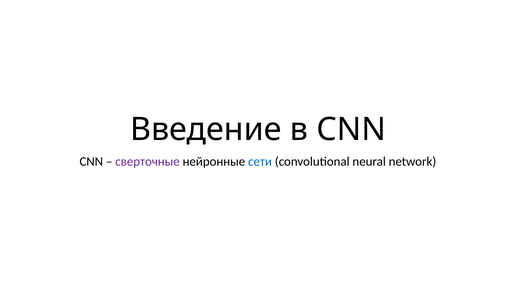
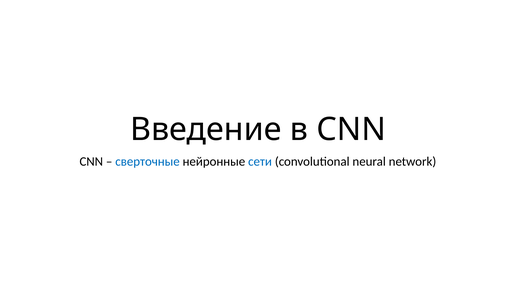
сверточные colour: purple -> blue
